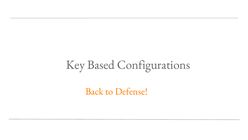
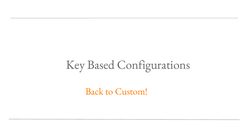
Defense: Defense -> Custom
